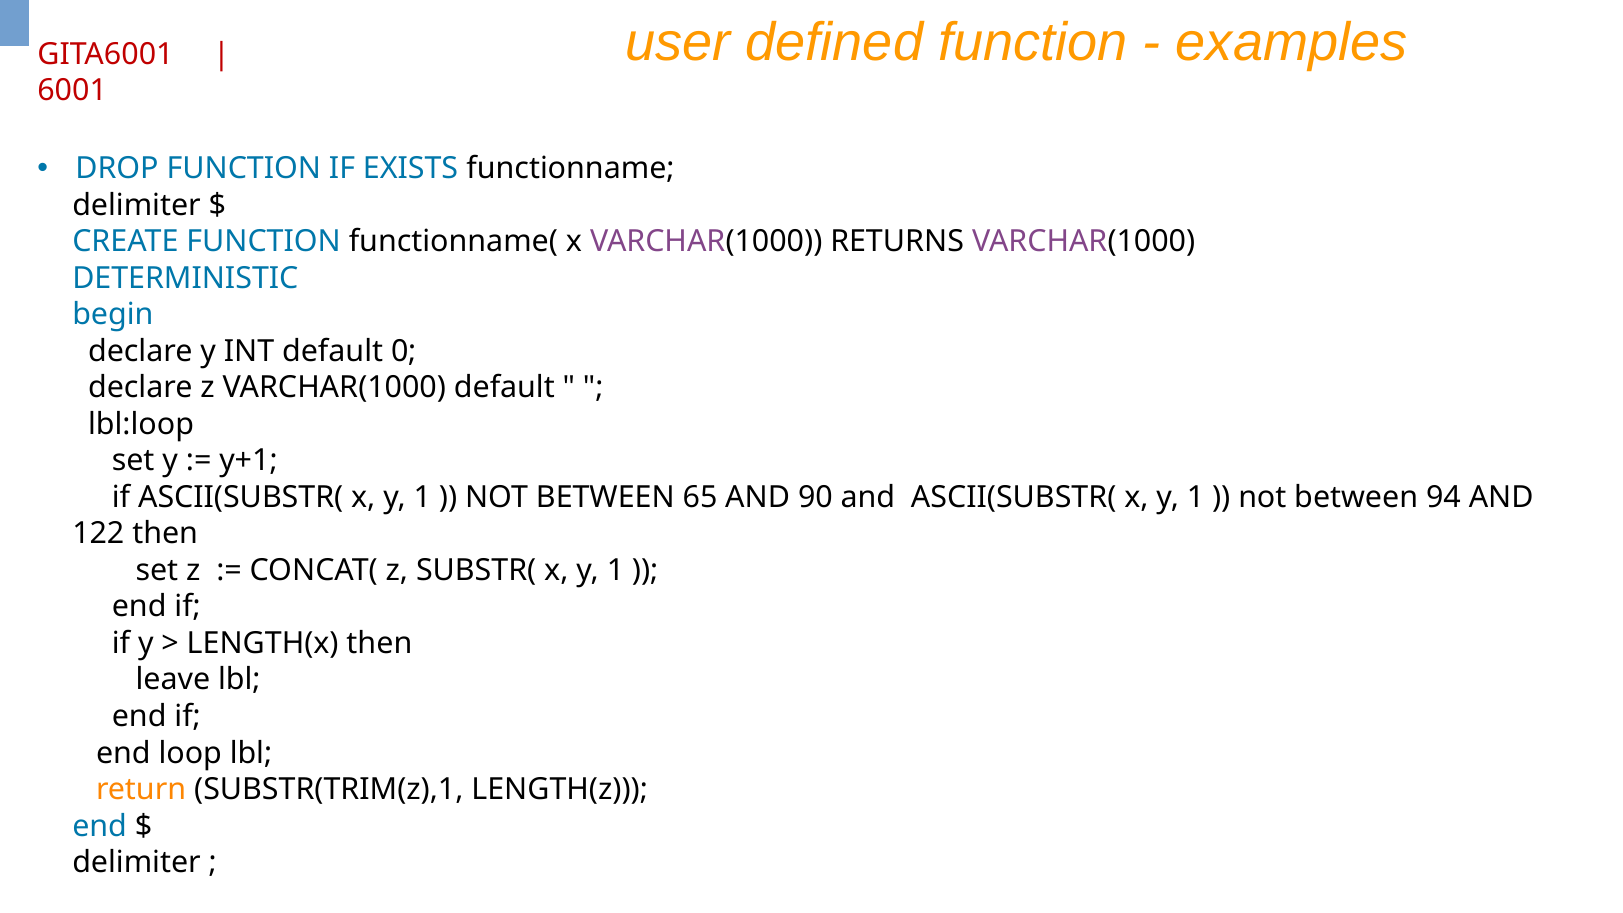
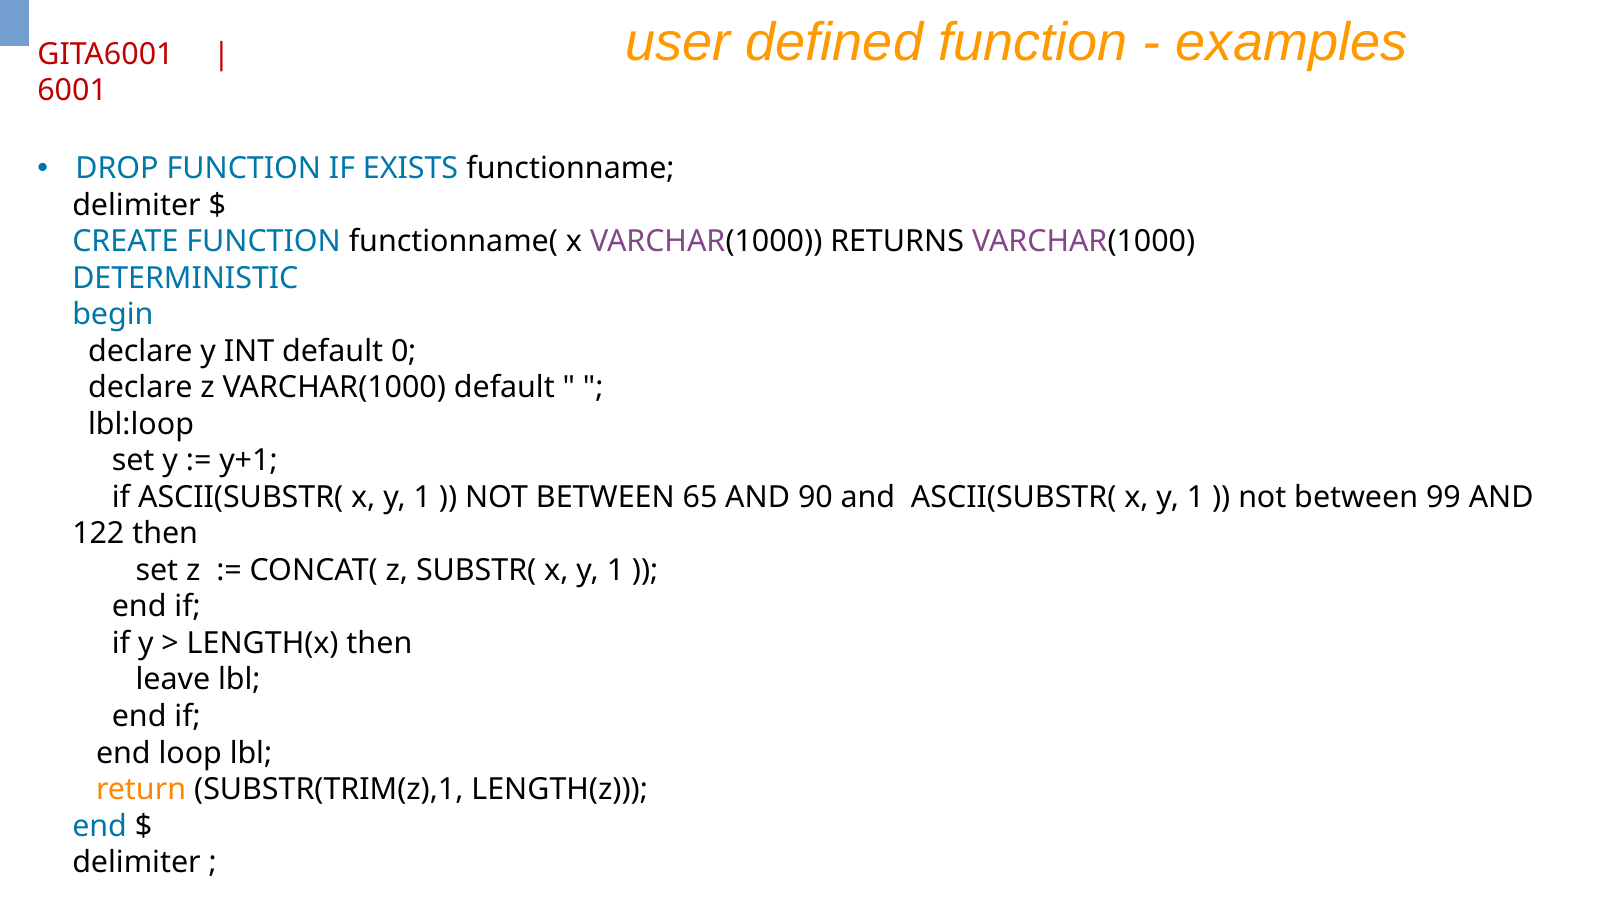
94: 94 -> 99
